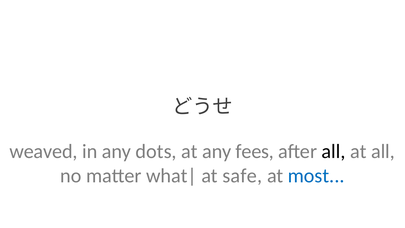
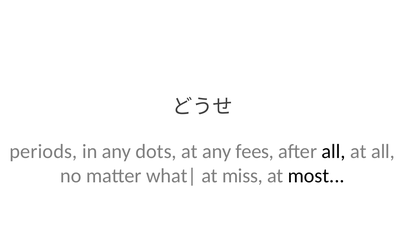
weaved: weaved -> periods
safe: safe -> miss
most colour: blue -> black
